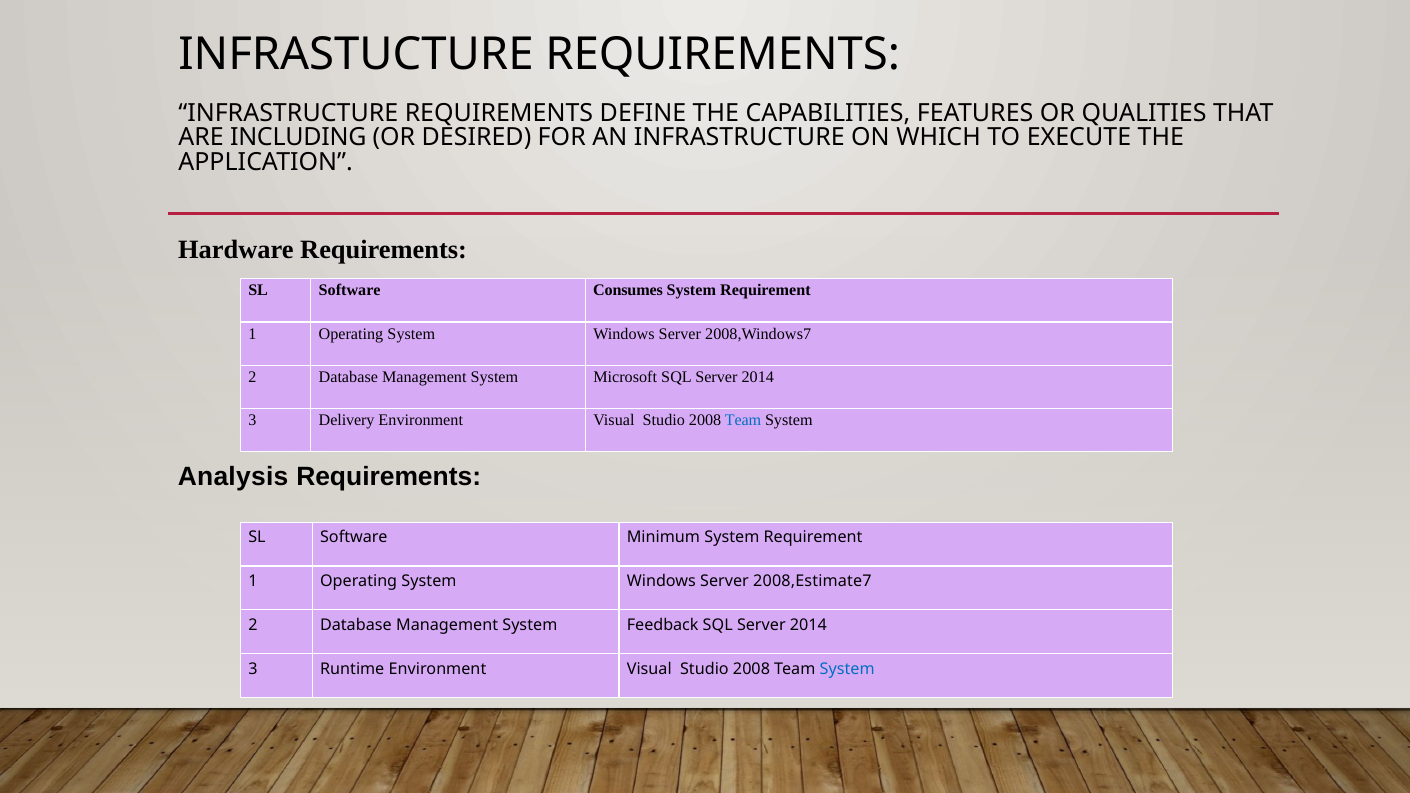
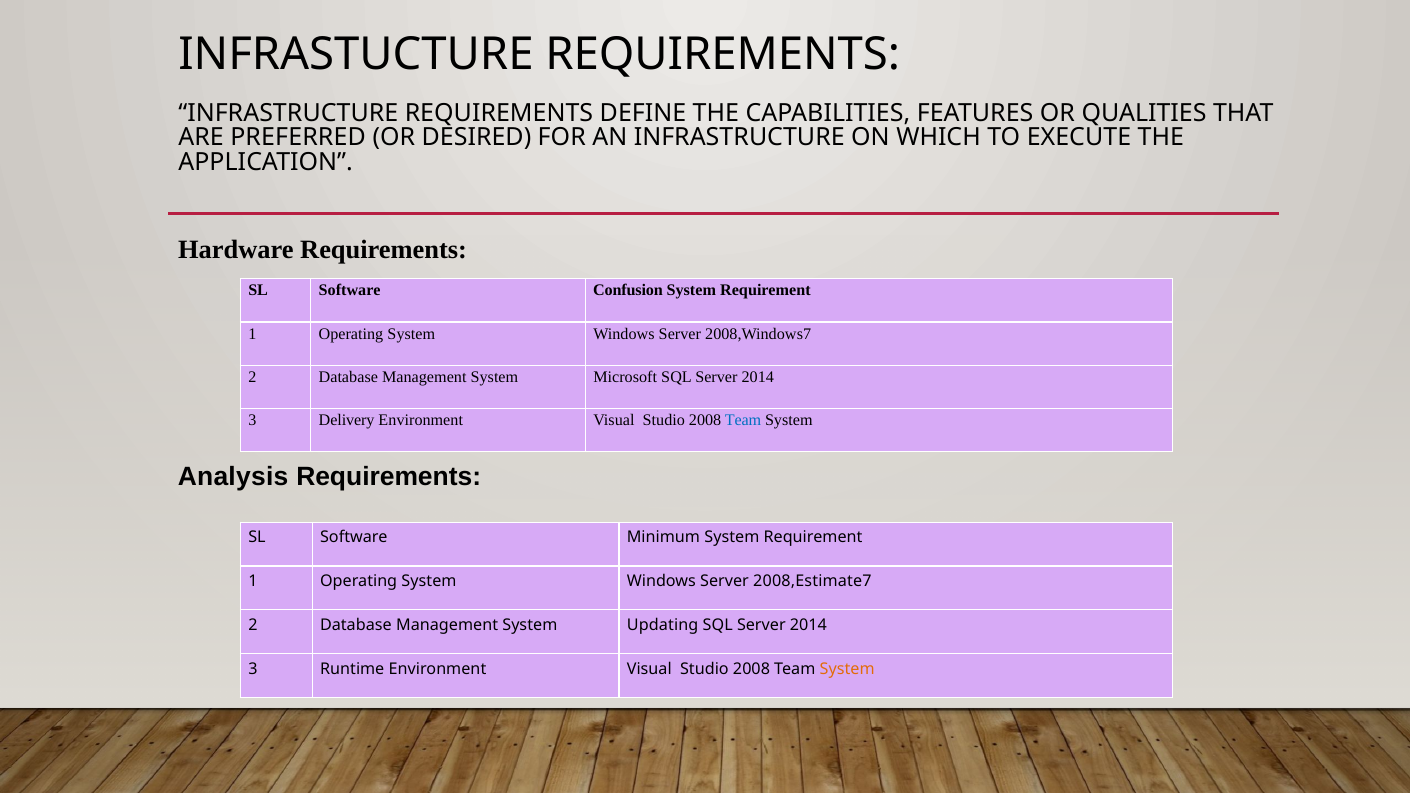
INCLUDING: INCLUDING -> PREFERRED
Consumes: Consumes -> Confusion
Feedback: Feedback -> Updating
System at (847, 669) colour: blue -> orange
